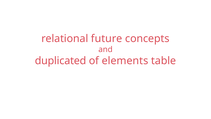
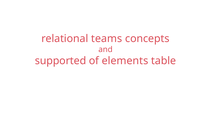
future: future -> teams
duplicated: duplicated -> supported
